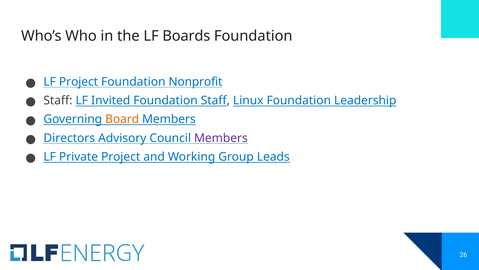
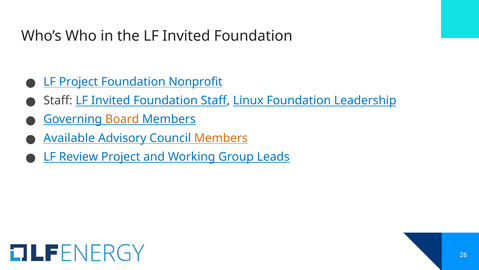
the LF Boards: Boards -> Invited
Directors: Directors -> Available
Members at (221, 138) colour: purple -> orange
Private: Private -> Review
